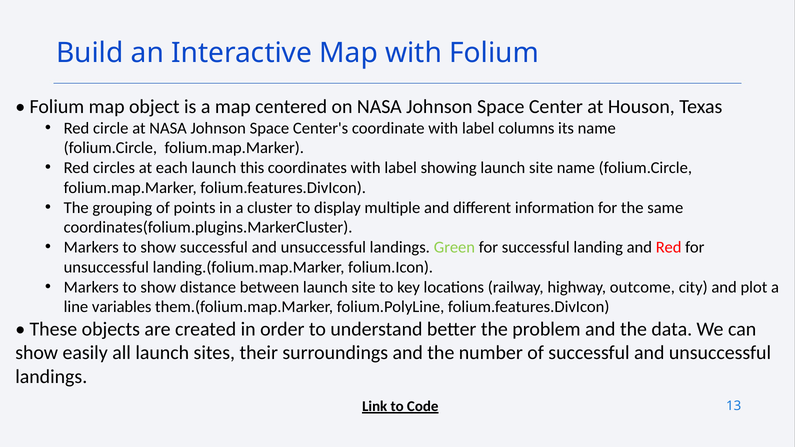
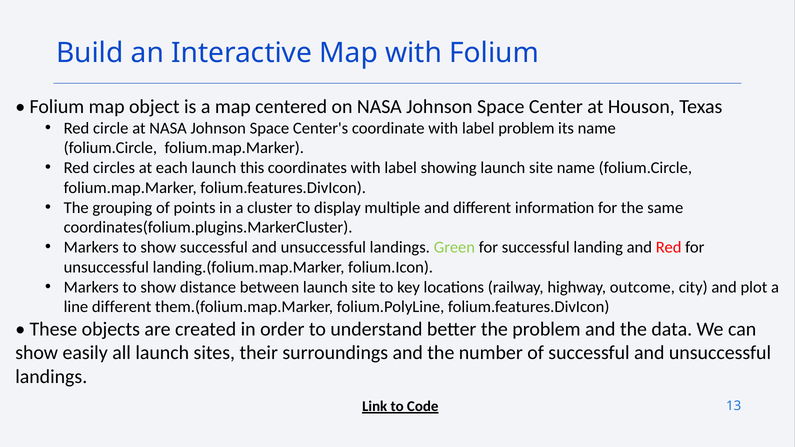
label columns: columns -> problem
line variables: variables -> different
